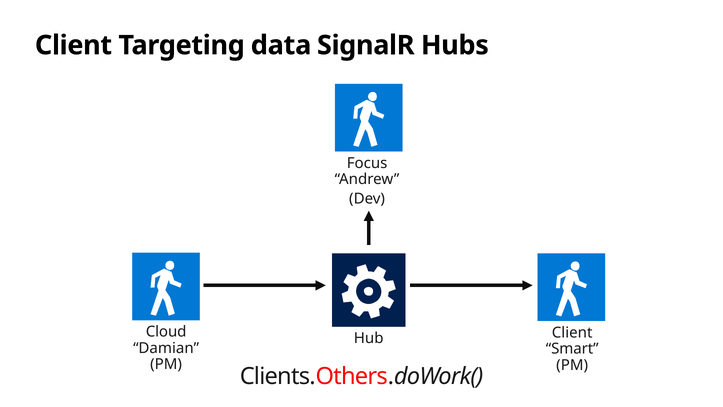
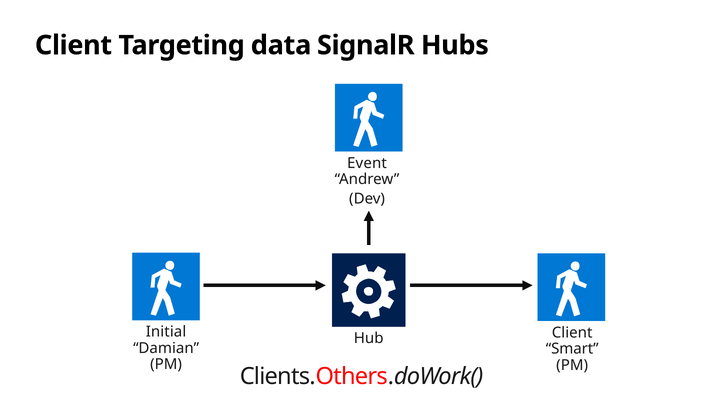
Focus: Focus -> Event
Cloud: Cloud -> Initial
